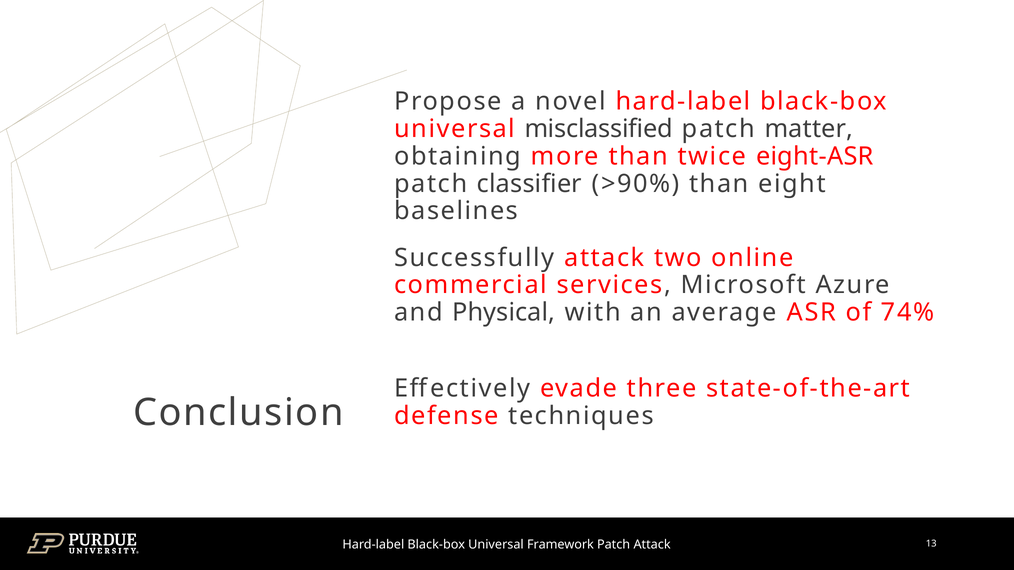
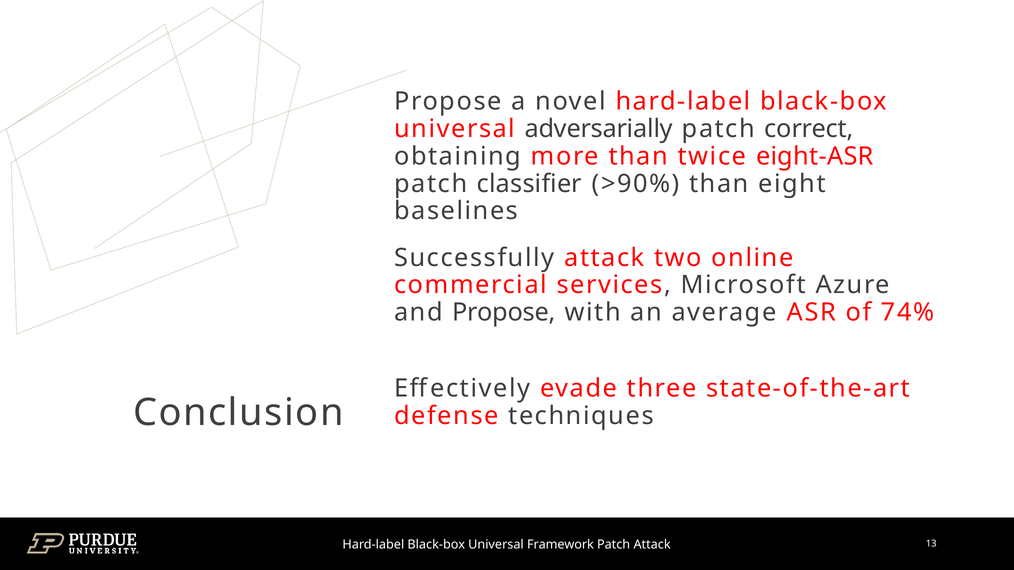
misclassified: misclassified -> adversarially
matter: matter -> correct
and Physical: Physical -> Propose
